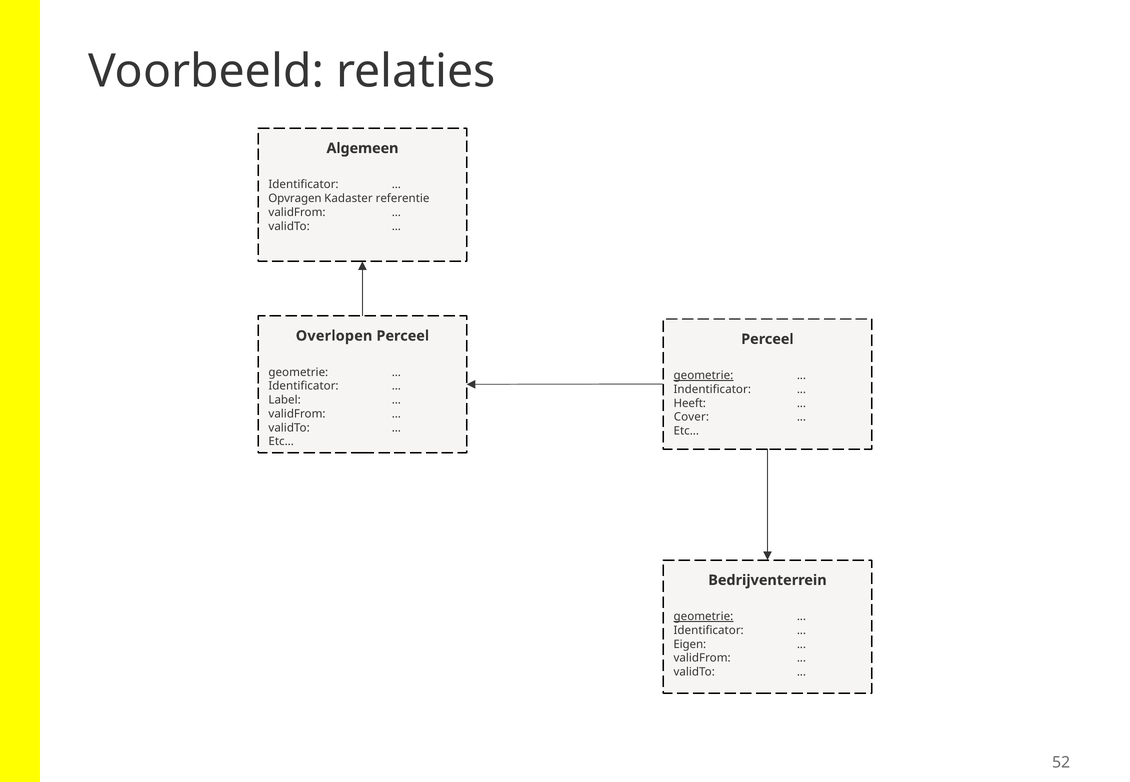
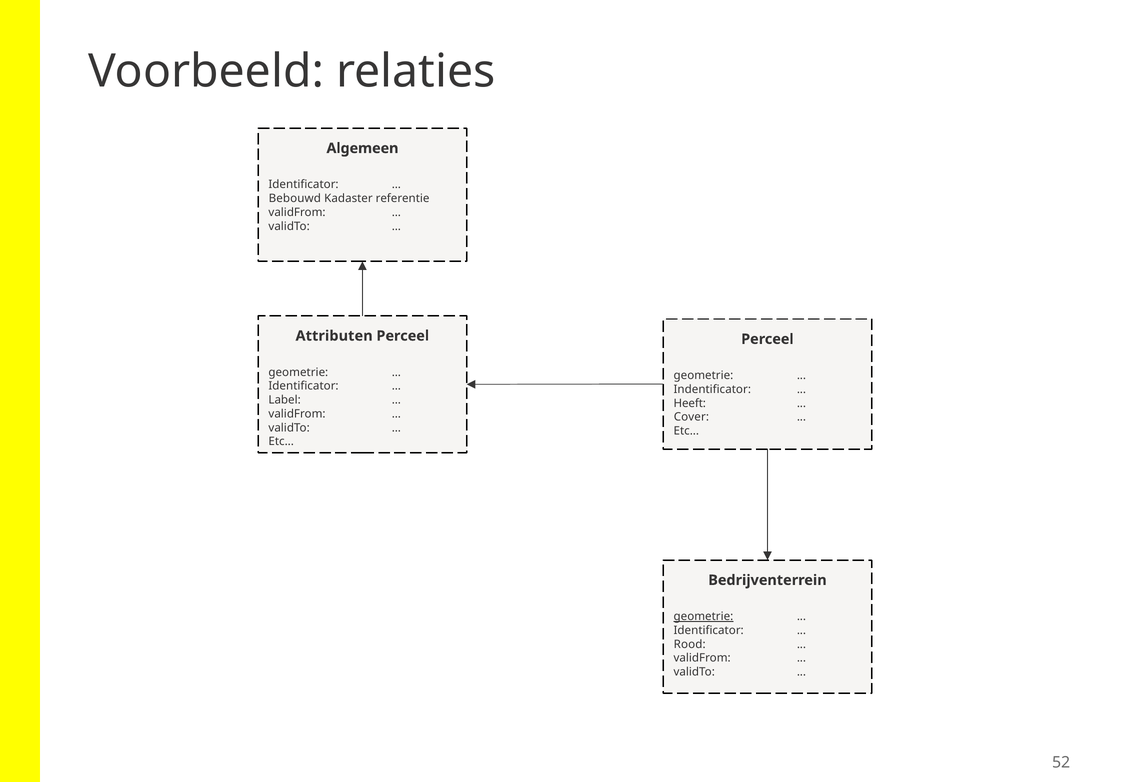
Opvragen: Opvragen -> Bebouwd
Overlopen: Overlopen -> Attributen
geometrie at (703, 376) underline: present -> none
Eigen: Eigen -> Rood
